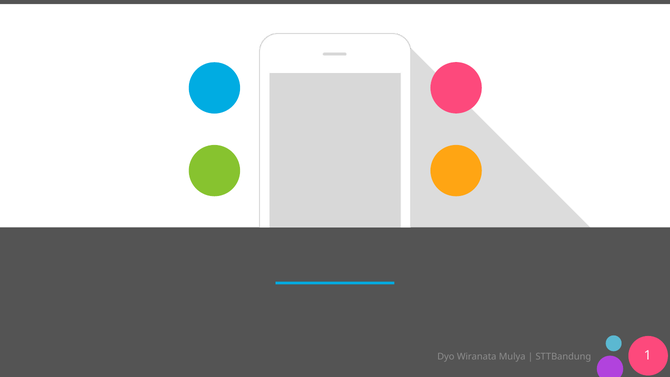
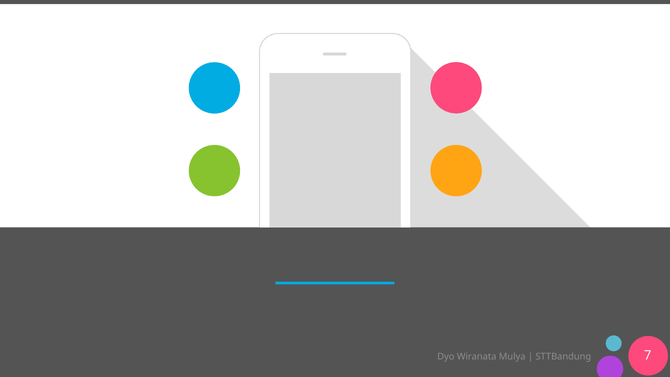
1: 1 -> 7
